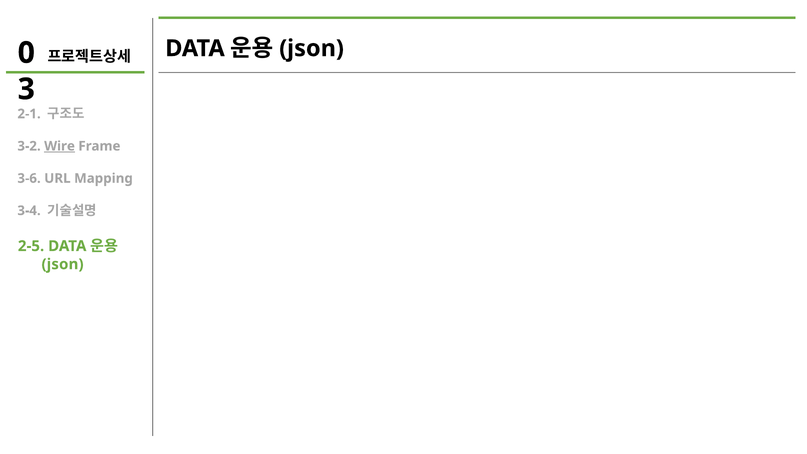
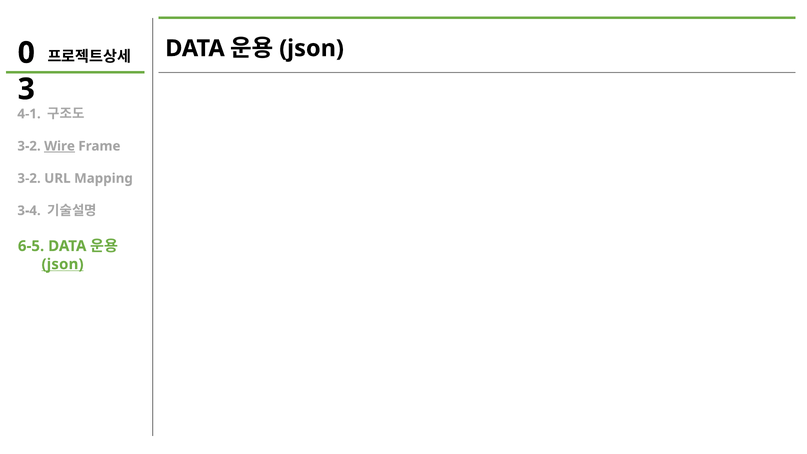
2-1: 2-1 -> 4-1
3-6 at (29, 178): 3-6 -> 3-2
2-5: 2-5 -> 6-5
json at (63, 264) underline: none -> present
